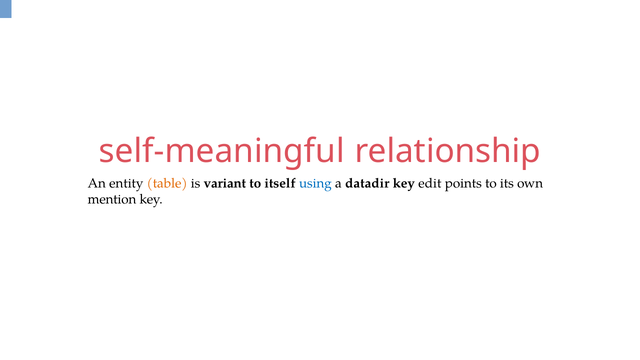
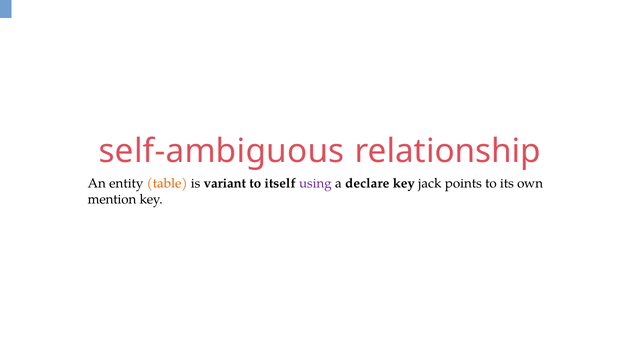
self-meaningful: self-meaningful -> self-ambiguous
using colour: blue -> purple
datadir: datadir -> declare
edit: edit -> jack
